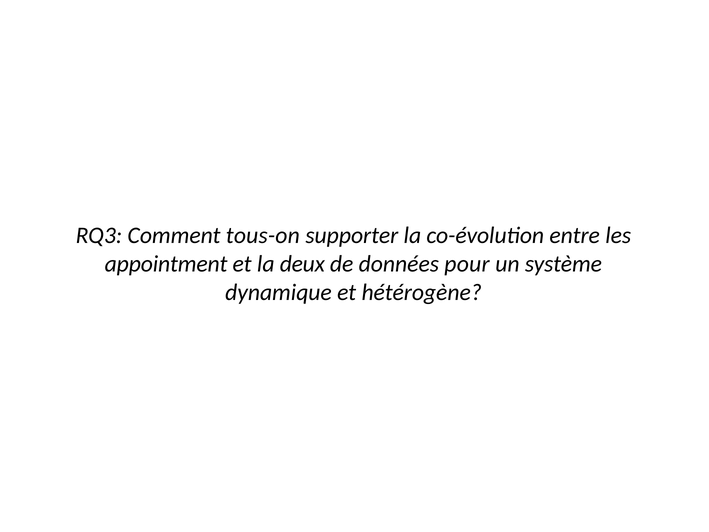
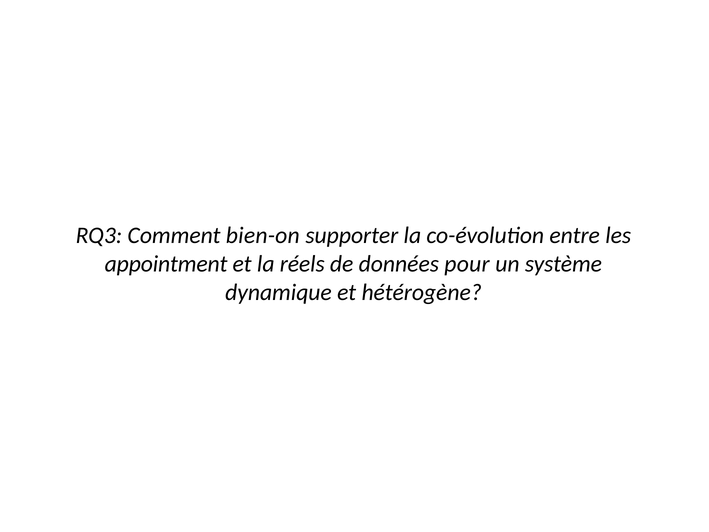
tous-on: tous-on -> bien-on
deux: deux -> réels
